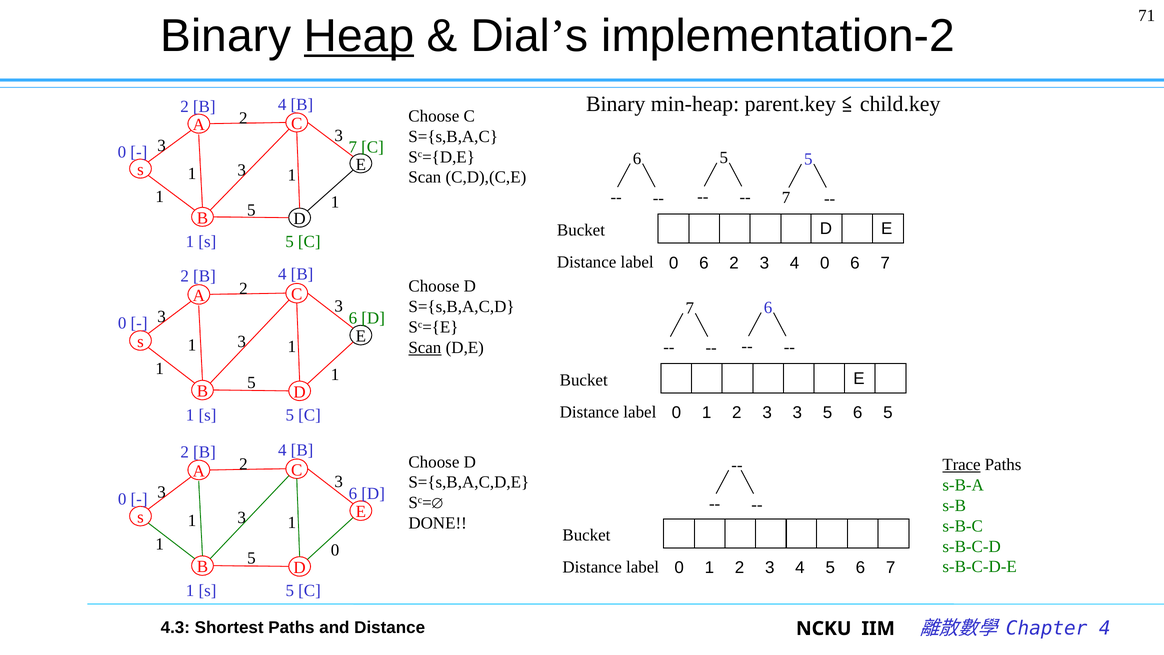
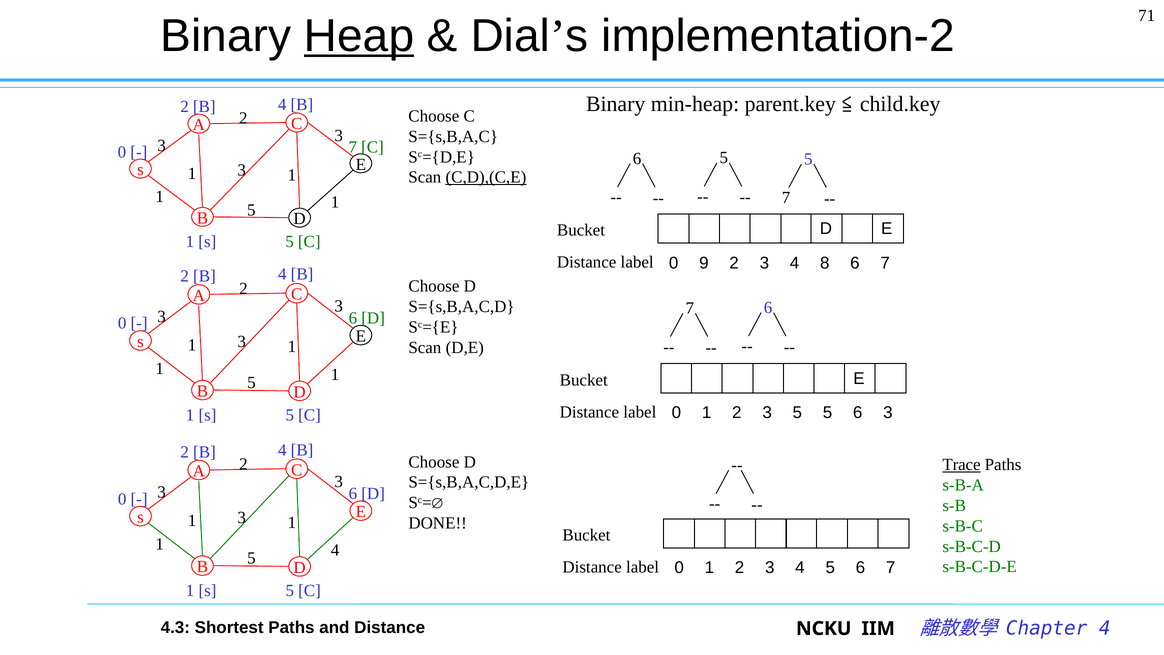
C,D),(C,E underline: none -> present
label 0 6: 6 -> 9
4 0: 0 -> 8
Scan at (425, 347) underline: present -> none
3 at (797, 412): 3 -> 5
6 5: 5 -> 3
5 0: 0 -> 4
